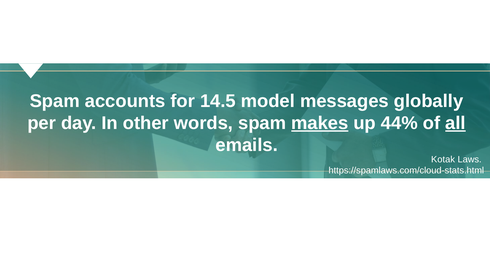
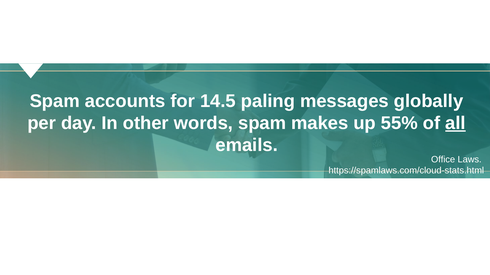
model: model -> paling
makes underline: present -> none
44%: 44% -> 55%
Kotak: Kotak -> Office
